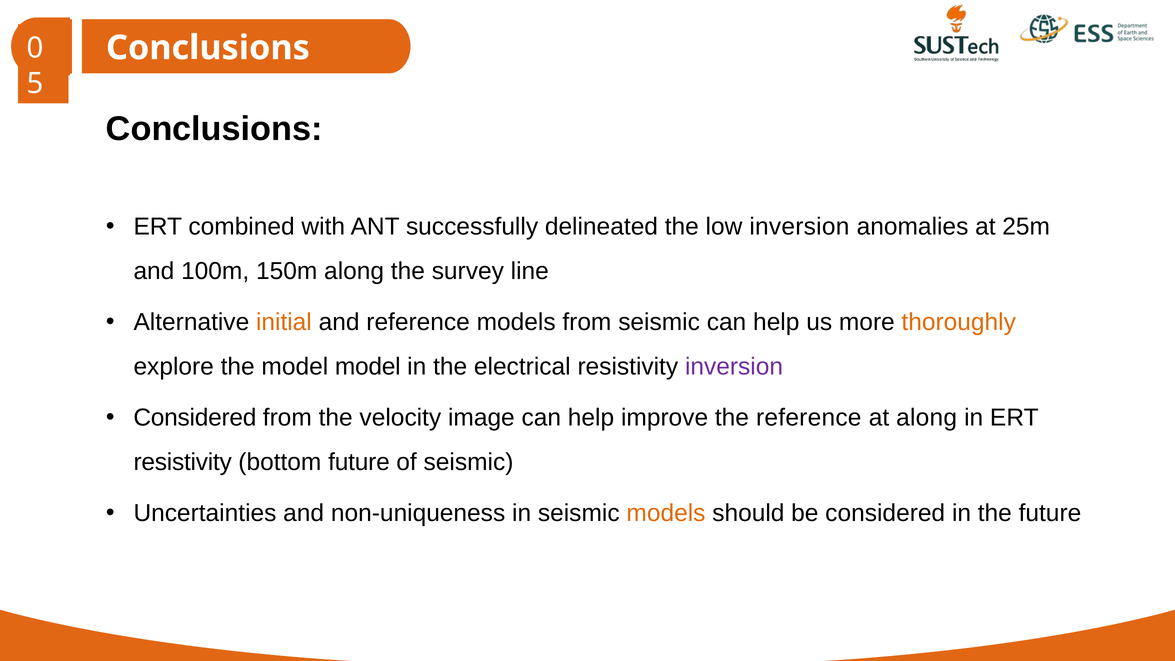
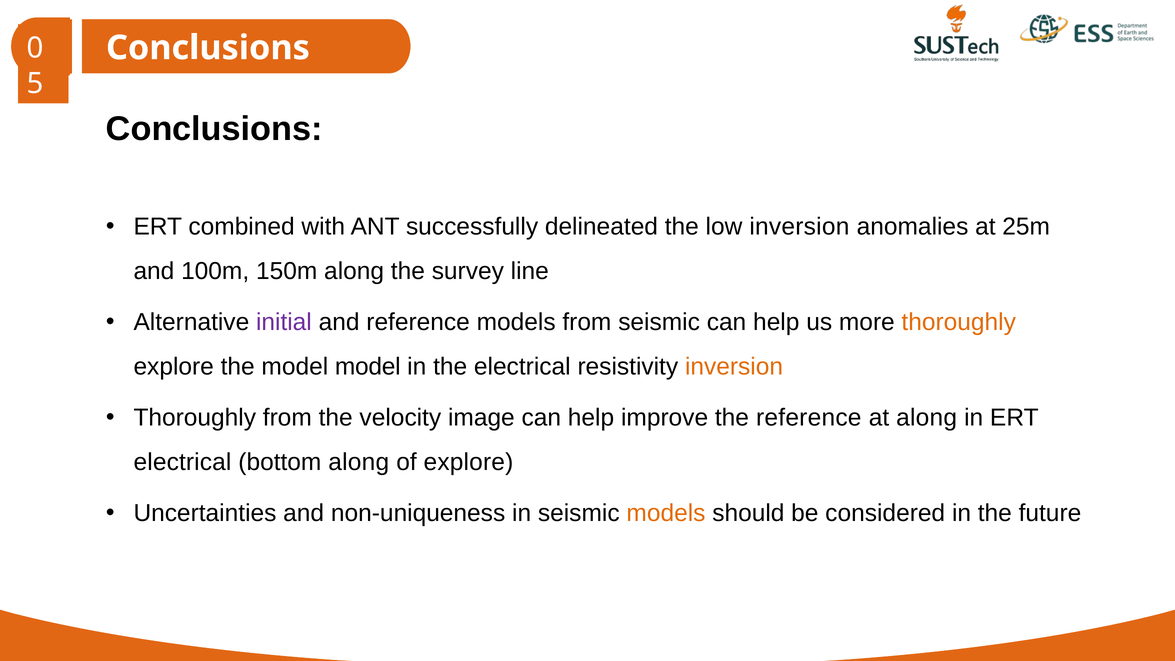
initial colour: orange -> purple
inversion at (734, 366) colour: purple -> orange
Considered at (195, 418): Considered -> Thoroughly
resistivity at (183, 462): resistivity -> electrical
bottom future: future -> along
of seismic: seismic -> explore
